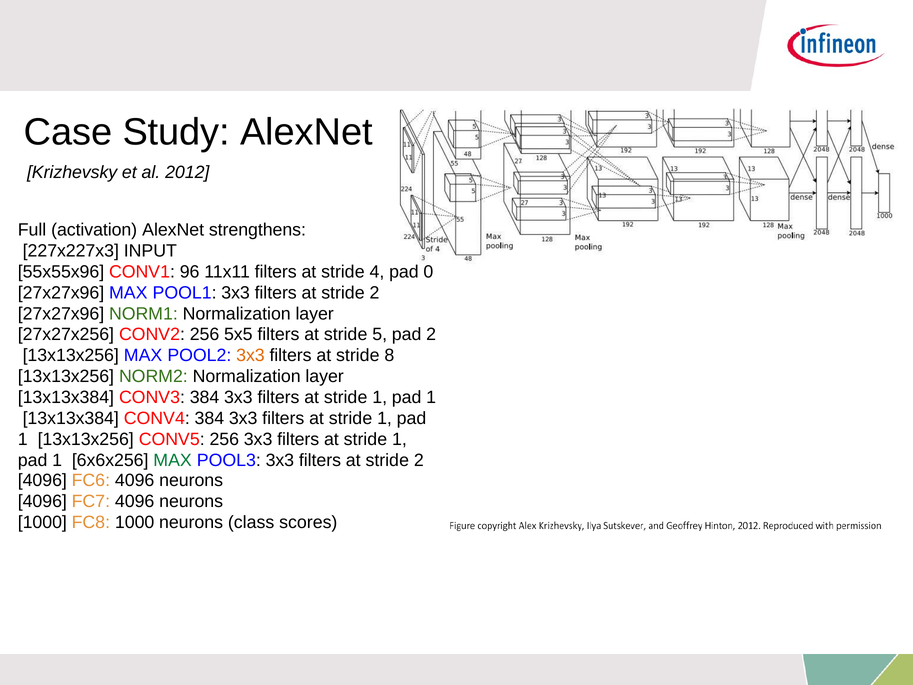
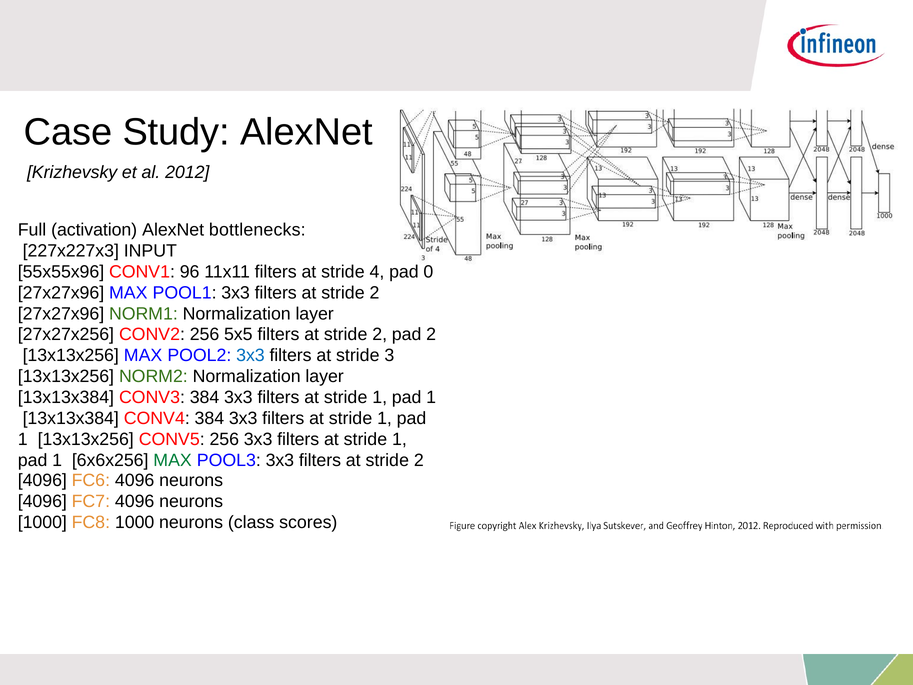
strengthens: strengthens -> bottlenecks
5 at (380, 335): 5 -> 2
3x3 at (250, 355) colour: orange -> blue
8: 8 -> 3
